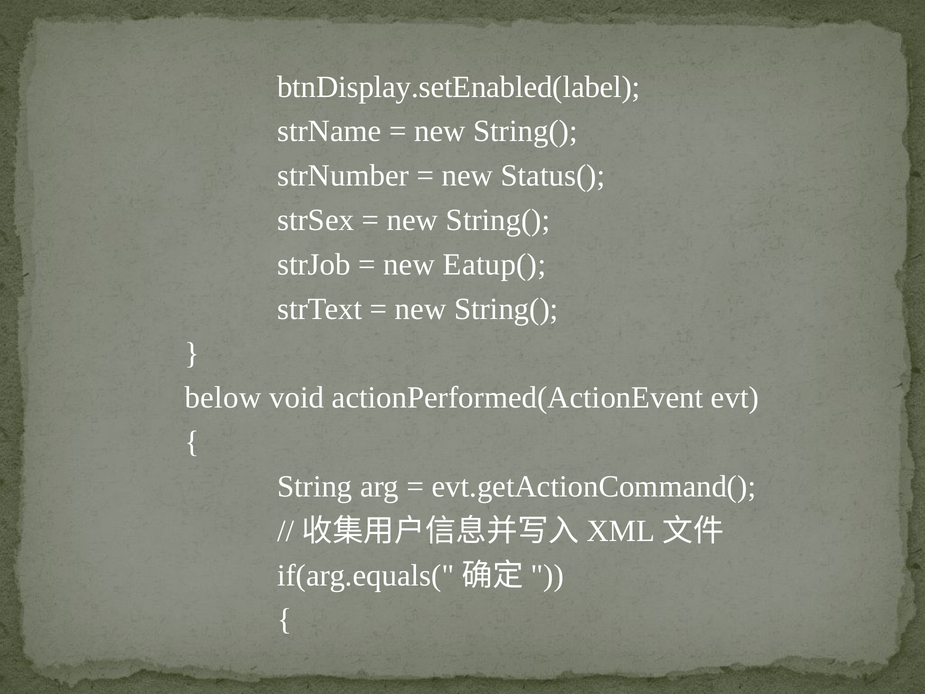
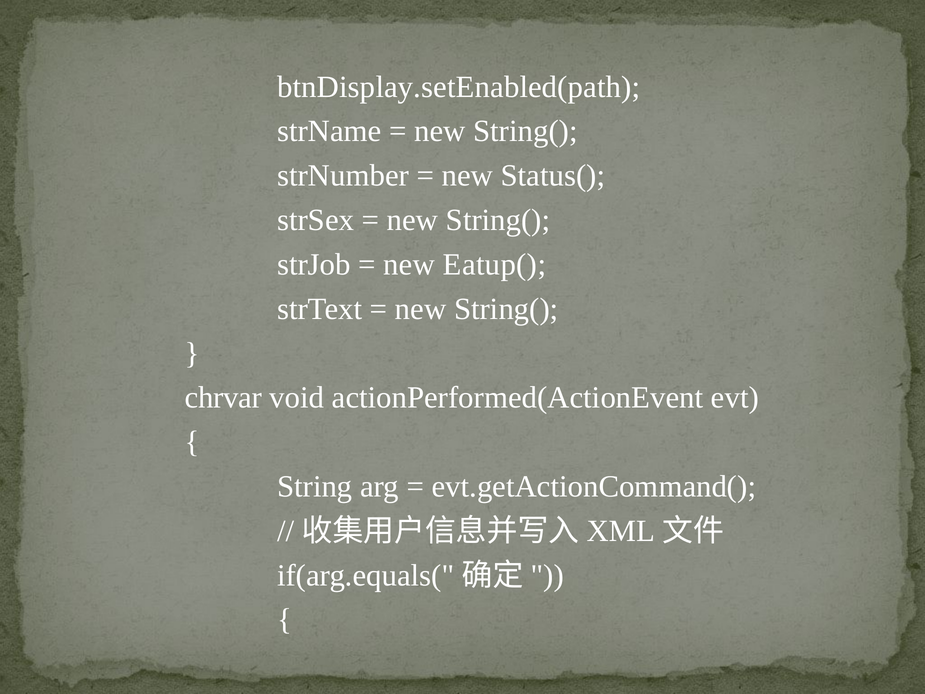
btnDisplay.setEnabled(label: btnDisplay.setEnabled(label -> btnDisplay.setEnabled(path
below: below -> chrvar
